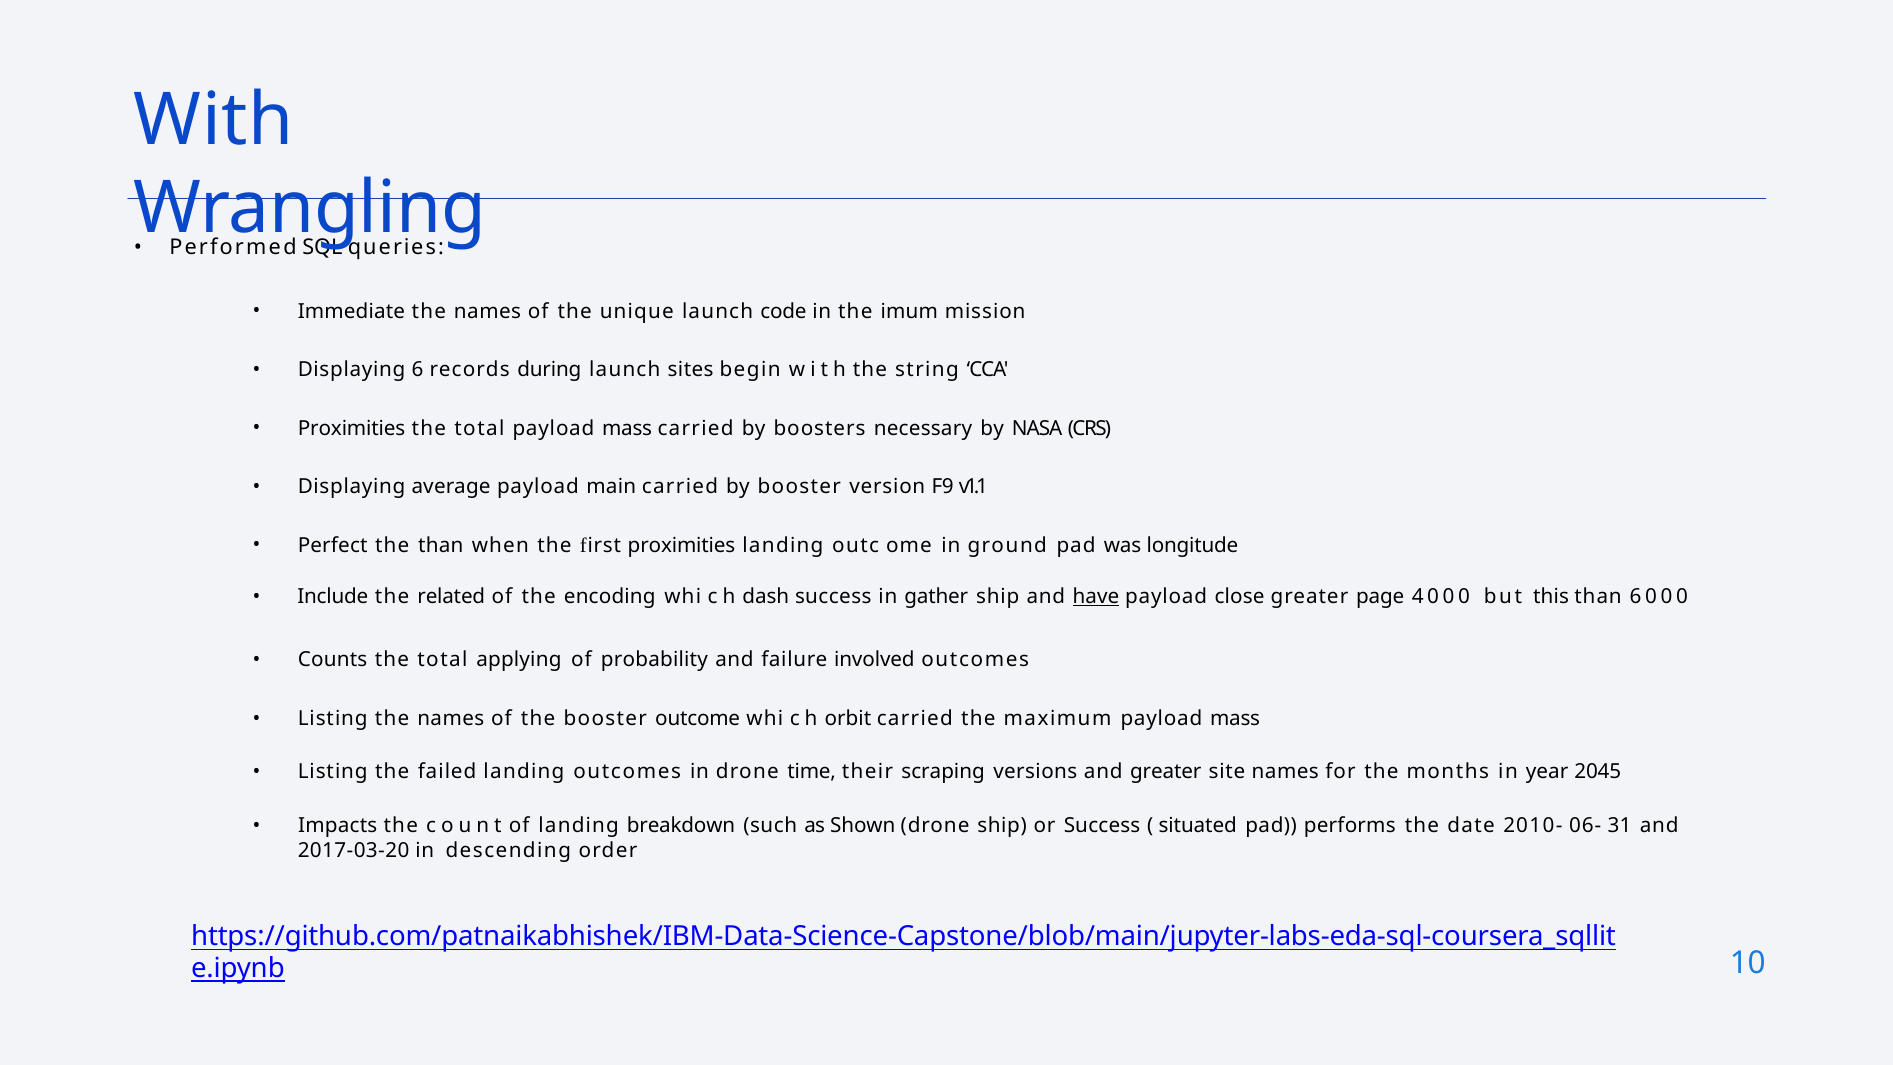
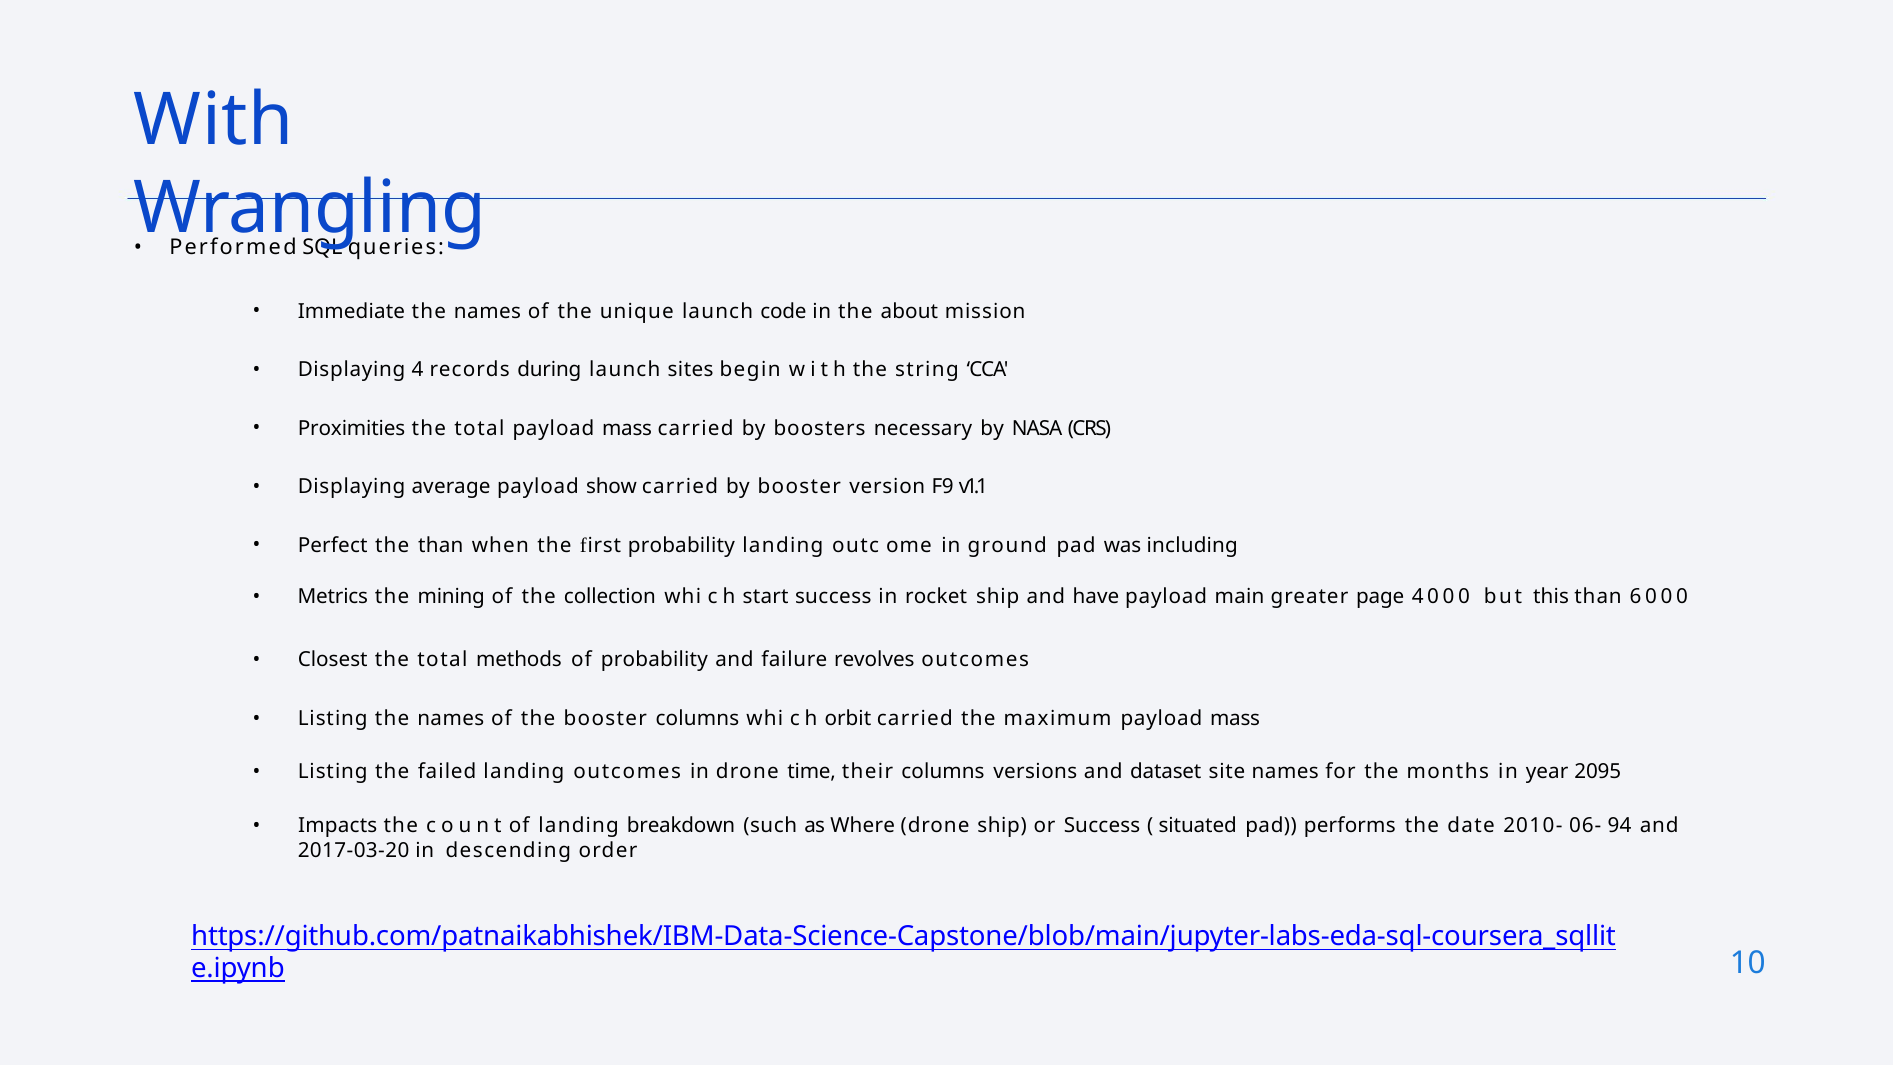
imum: imum -> about
6: 6 -> 4
main: main -> show
first proximities: proximities -> probability
longitude: longitude -> including
Include: Include -> Metrics
related: related -> mining
encoding: encoding -> collection
dash: dash -> start
gather: gather -> rocket
have underline: present -> none
close: close -> main
Counts: Counts -> Closest
applying: applying -> methods
involved: involved -> revolves
booster outcome: outcome -> columns
their scraping: scraping -> columns
and greater: greater -> dataset
2045: 2045 -> 2095
Shown: Shown -> Where
31: 31 -> 94
